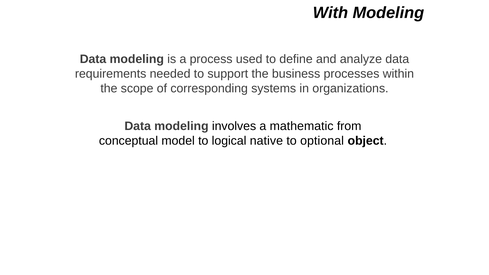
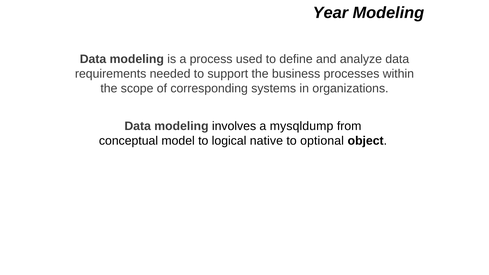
With: With -> Year
mathematic: mathematic -> mysqldump
